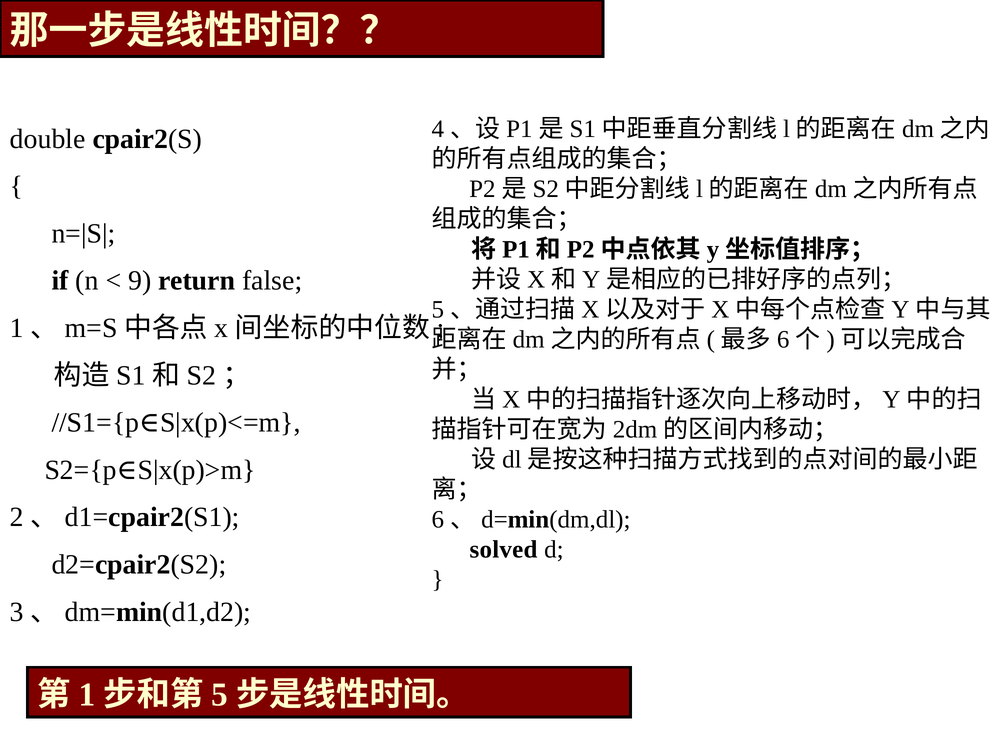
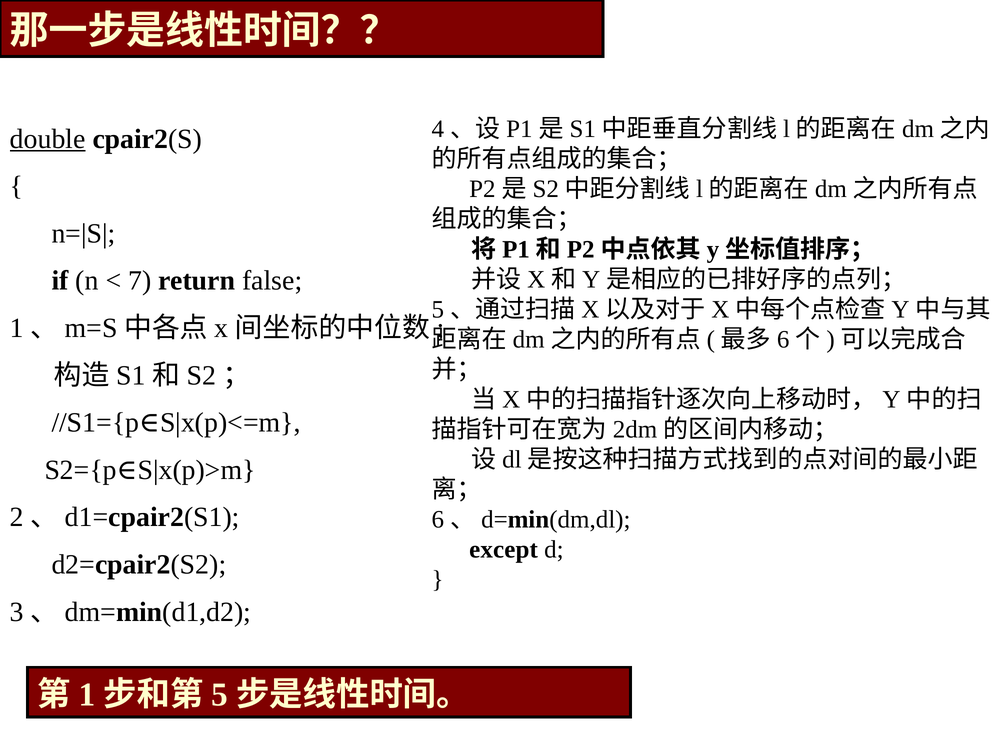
double underline: none -> present
9: 9 -> 7
solved: solved -> except
